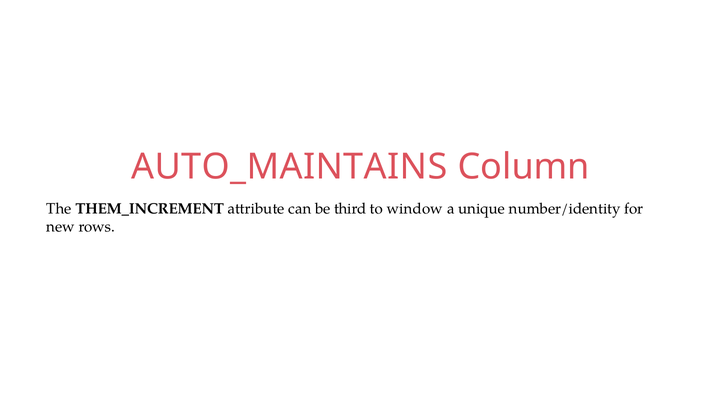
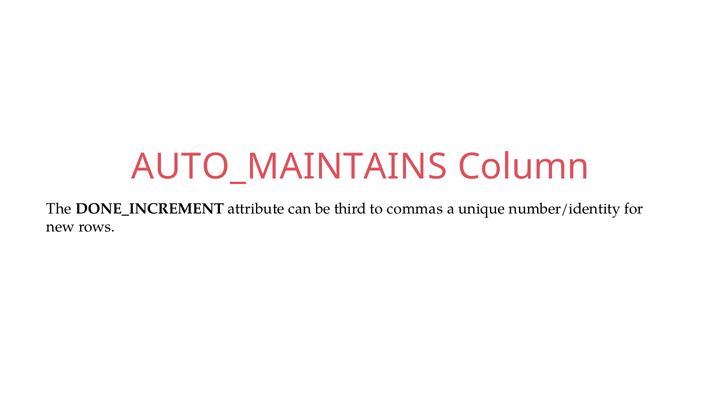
THEM_INCREMENT: THEM_INCREMENT -> DONE_INCREMENT
window: window -> commas
